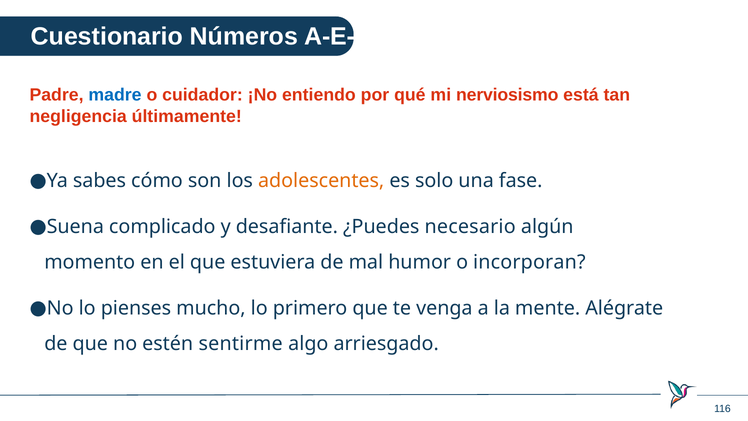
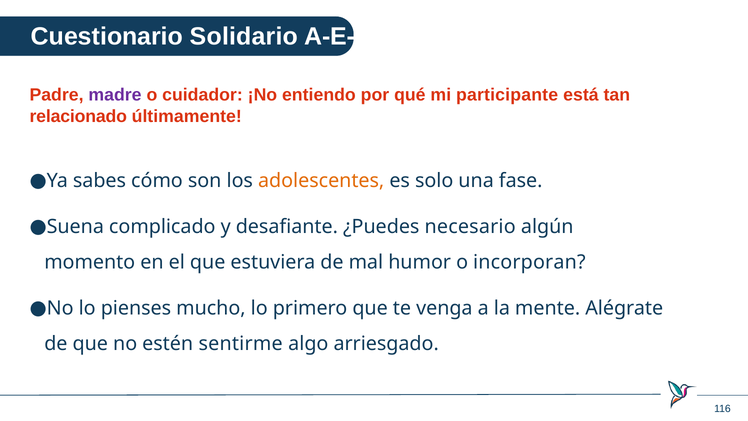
Números: Números -> Solidario
madre colour: blue -> purple
nerviosismo: nerviosismo -> participante
negligencia: negligencia -> relacionado
